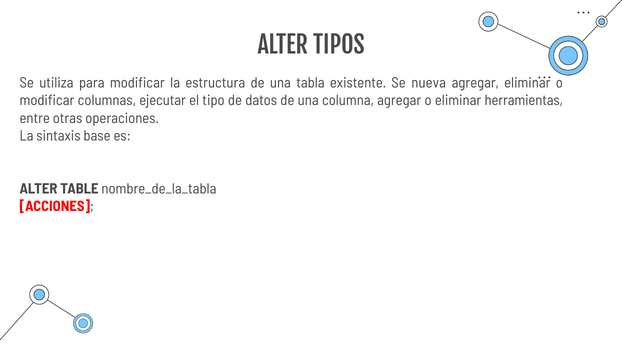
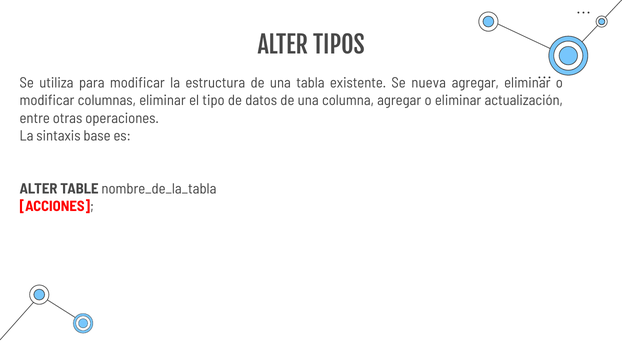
columnas ejecutar: ejecutar -> eliminar
herramientas: herramientas -> actualización
